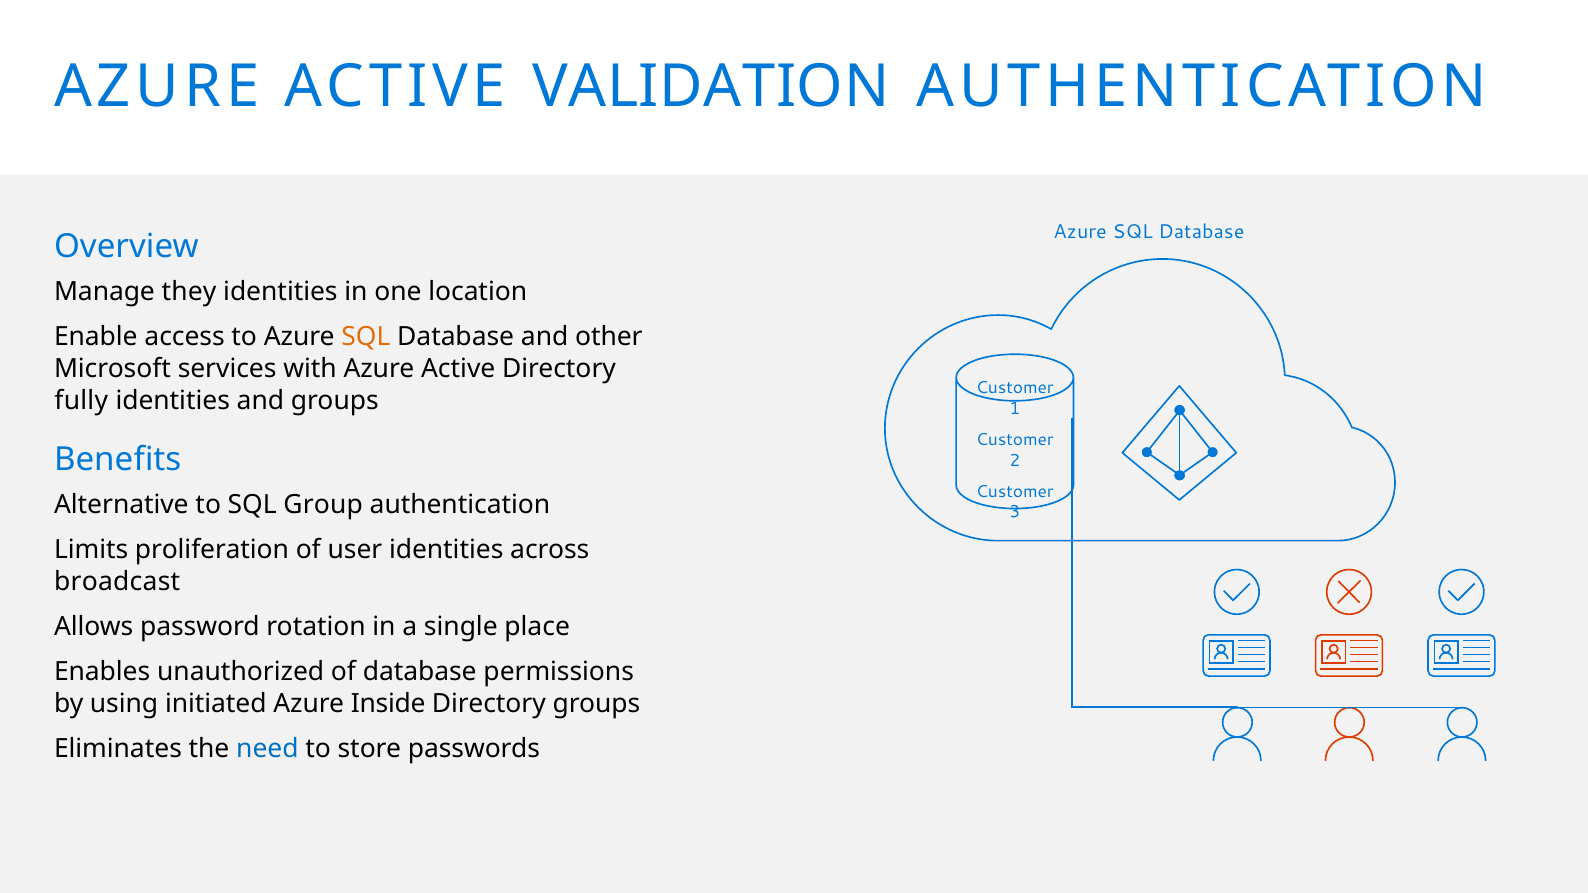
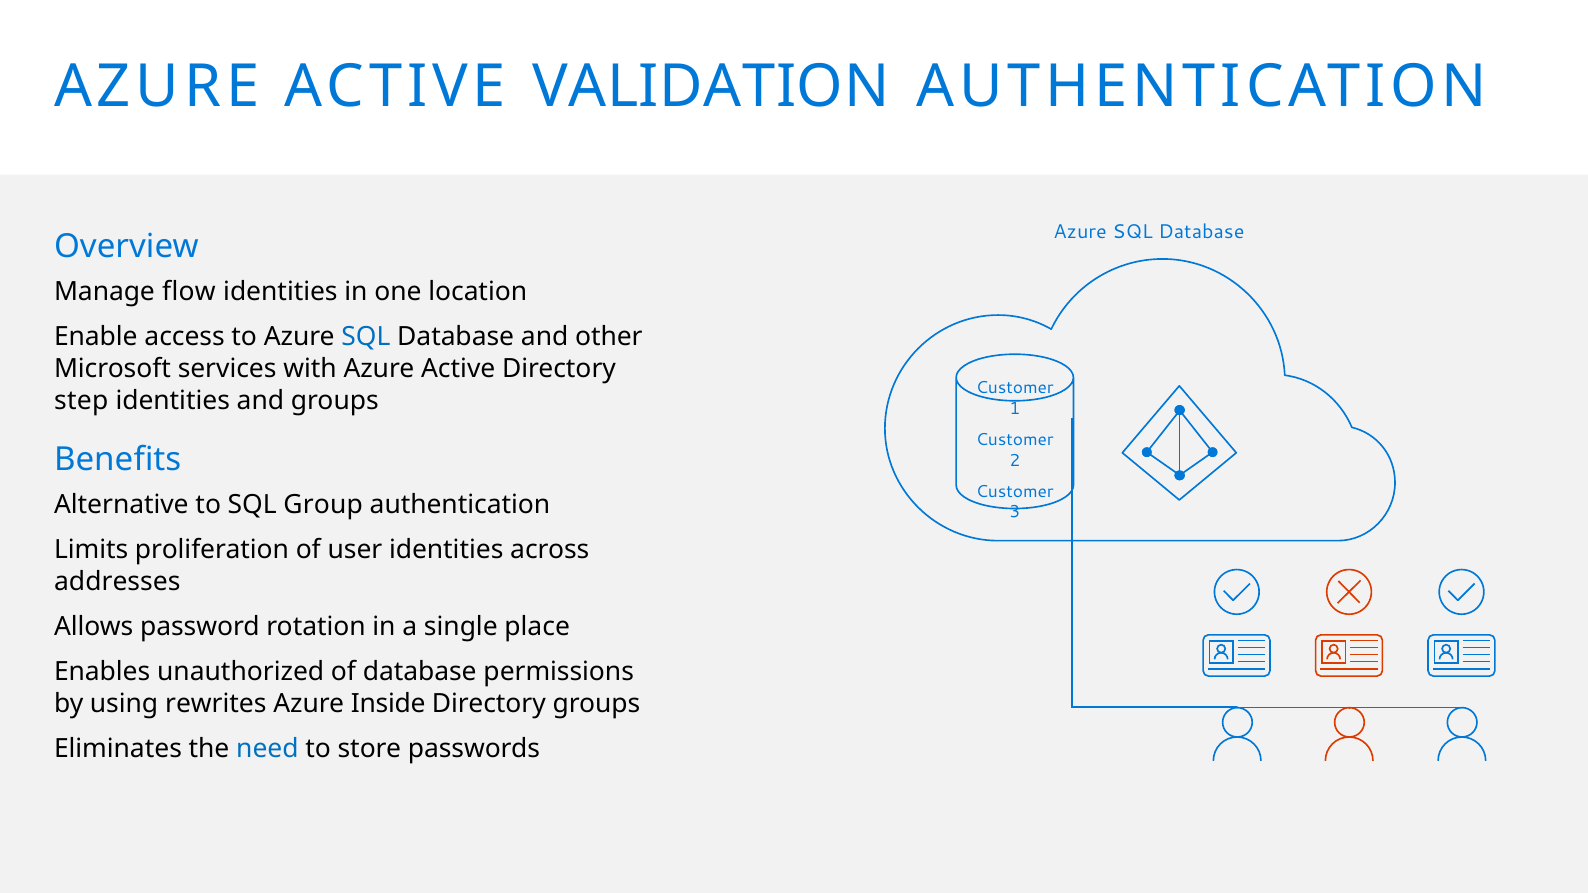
they: they -> flow
SQL at (366, 337) colour: orange -> blue
fully: fully -> step
broadcast: broadcast -> addresses
initiated: initiated -> rewrites
